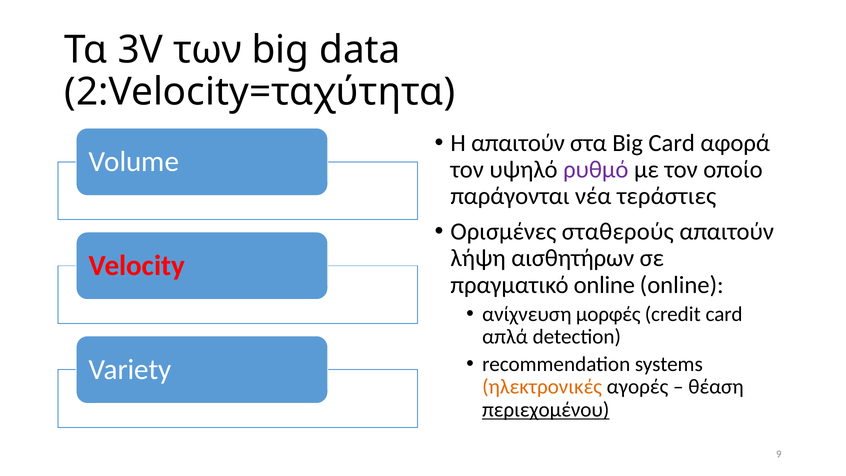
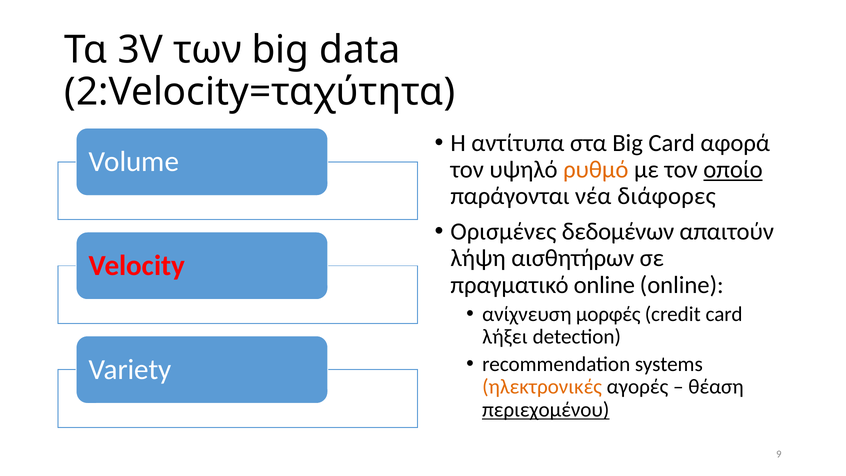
Η απαιτούν: απαιτούν -> αντίτυπα
ρυθμό colour: purple -> orange
οποίο underline: none -> present
τεράστιες: τεράστιες -> διάφορες
σταθερούς: σταθερούς -> δεδομένων
απλά: απλά -> λήξει
